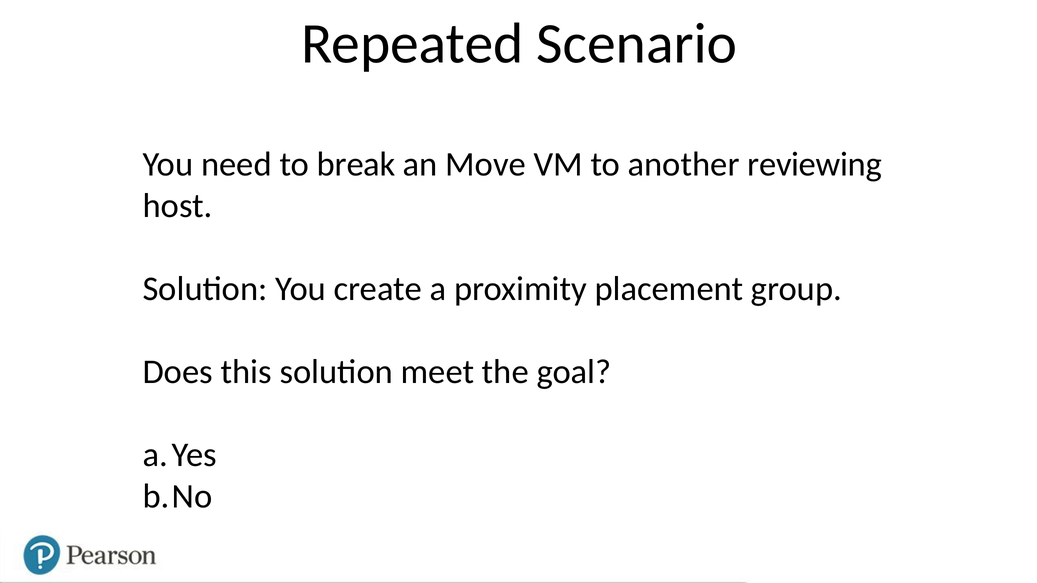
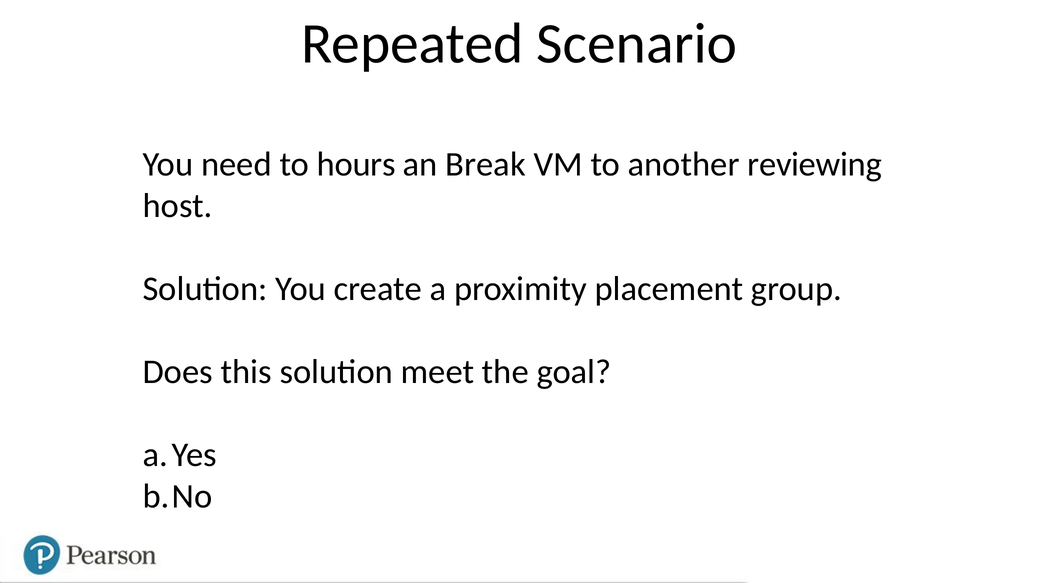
break: break -> hours
Move: Move -> Break
